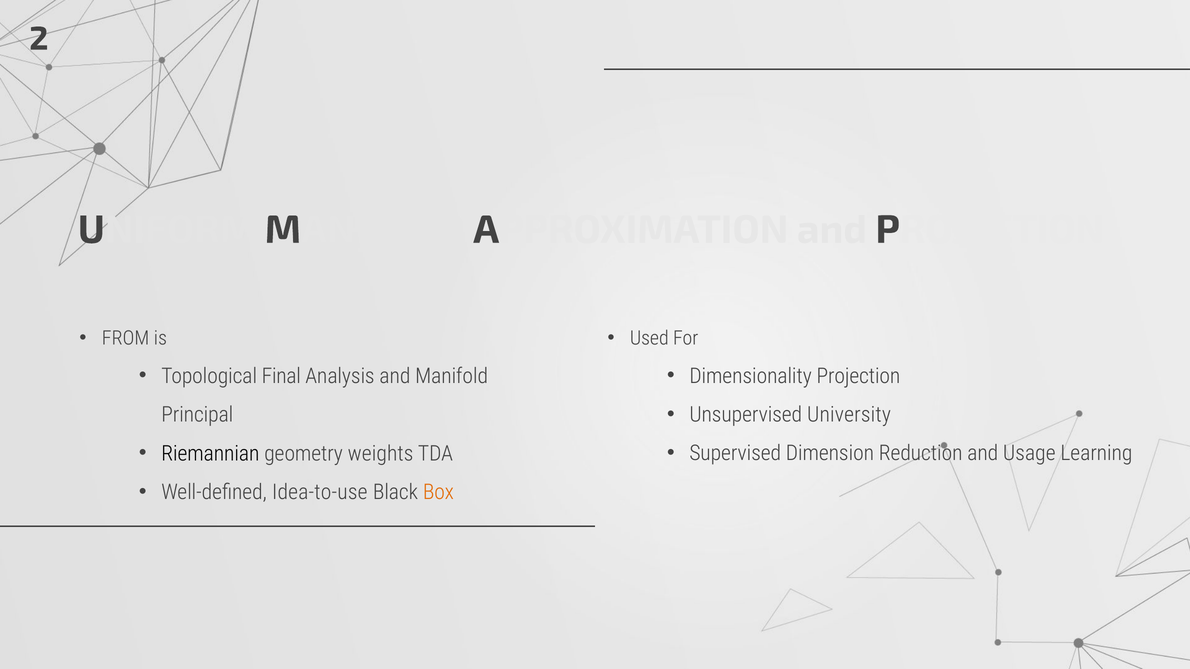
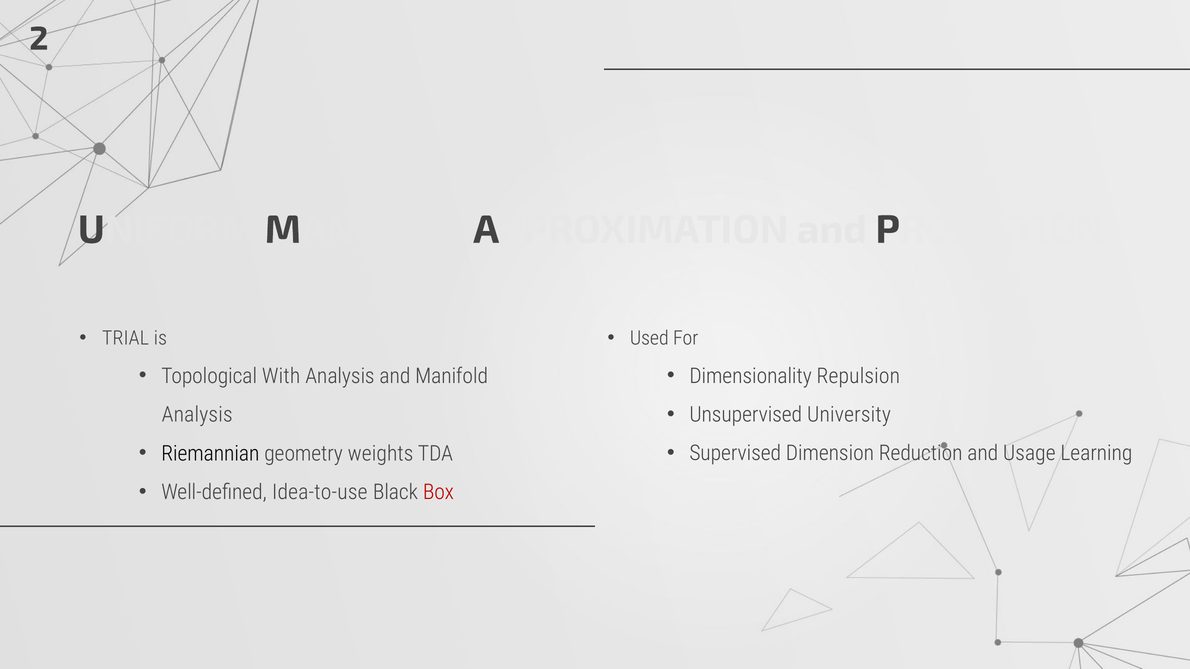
FROM: FROM -> TRIAL
Final: Final -> With
Dimensionality Projection: Projection -> Repulsion
Principal at (197, 415): Principal -> Analysis
Box colour: orange -> red
